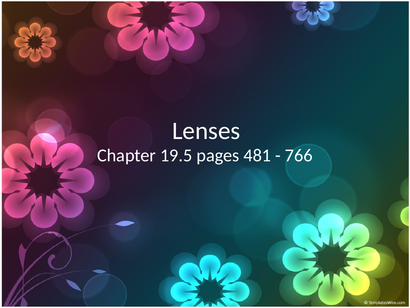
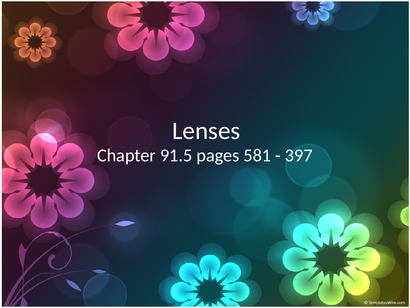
19.5: 19.5 -> 91.5
481: 481 -> 581
766: 766 -> 397
